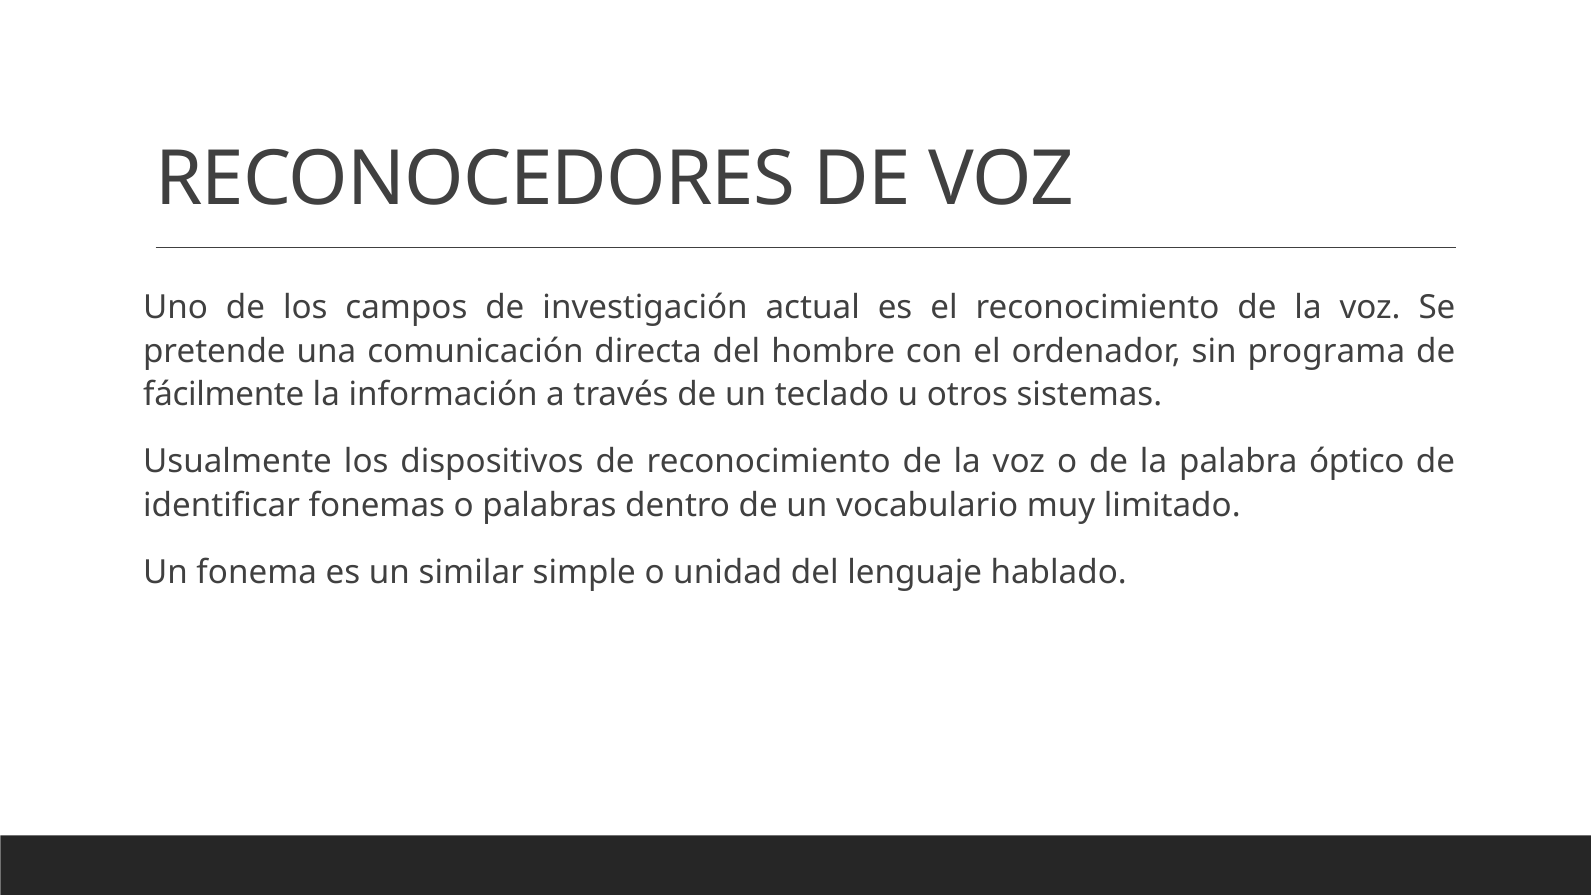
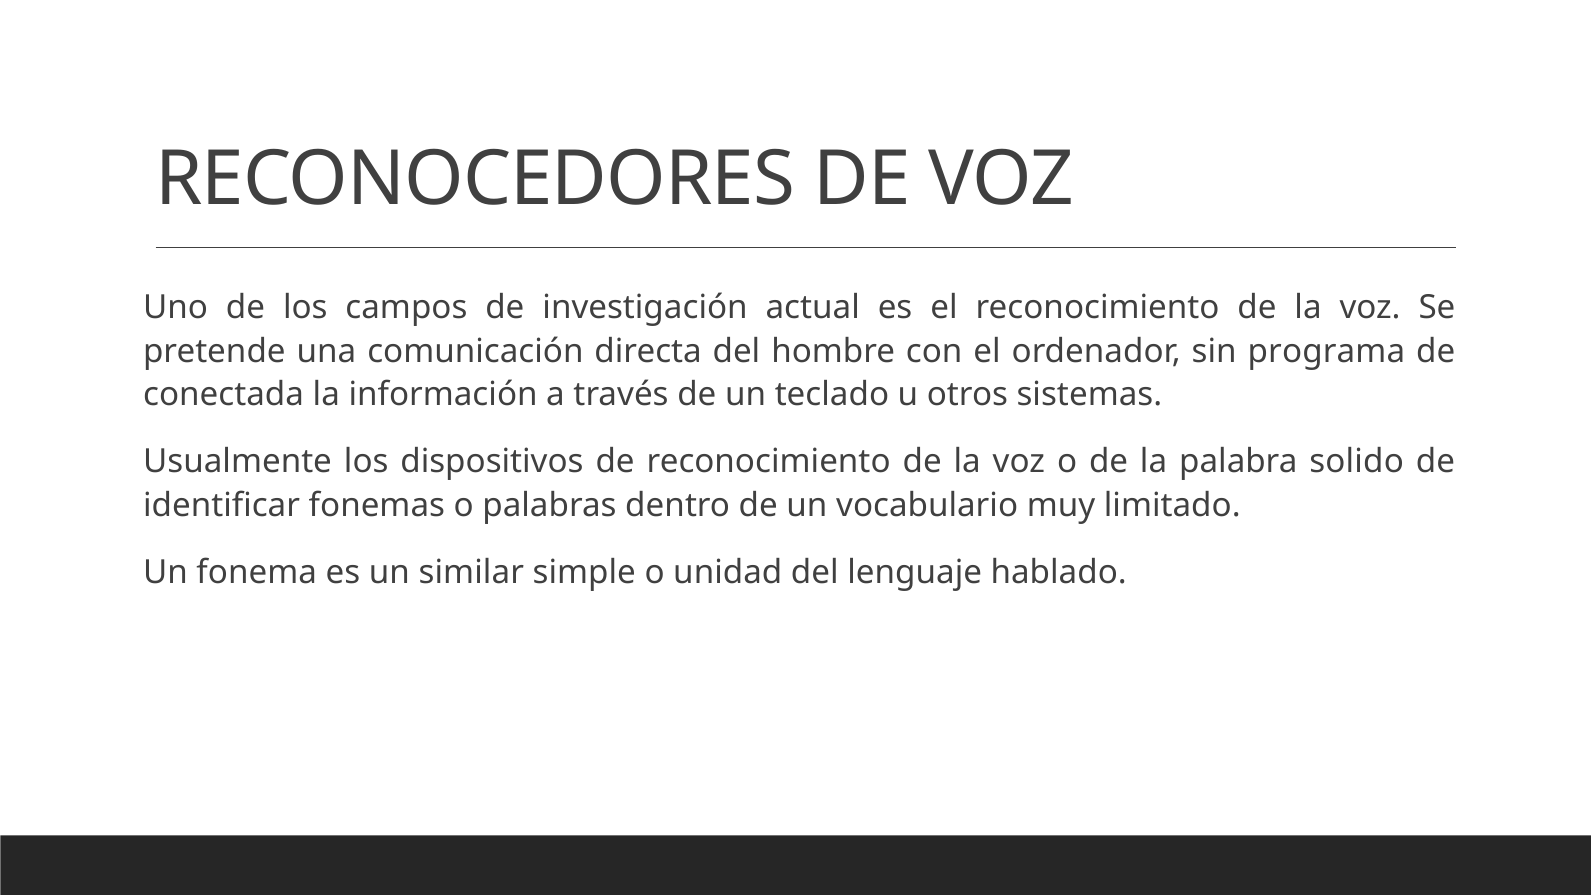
fácilmente: fácilmente -> conectada
óptico: óptico -> solido
